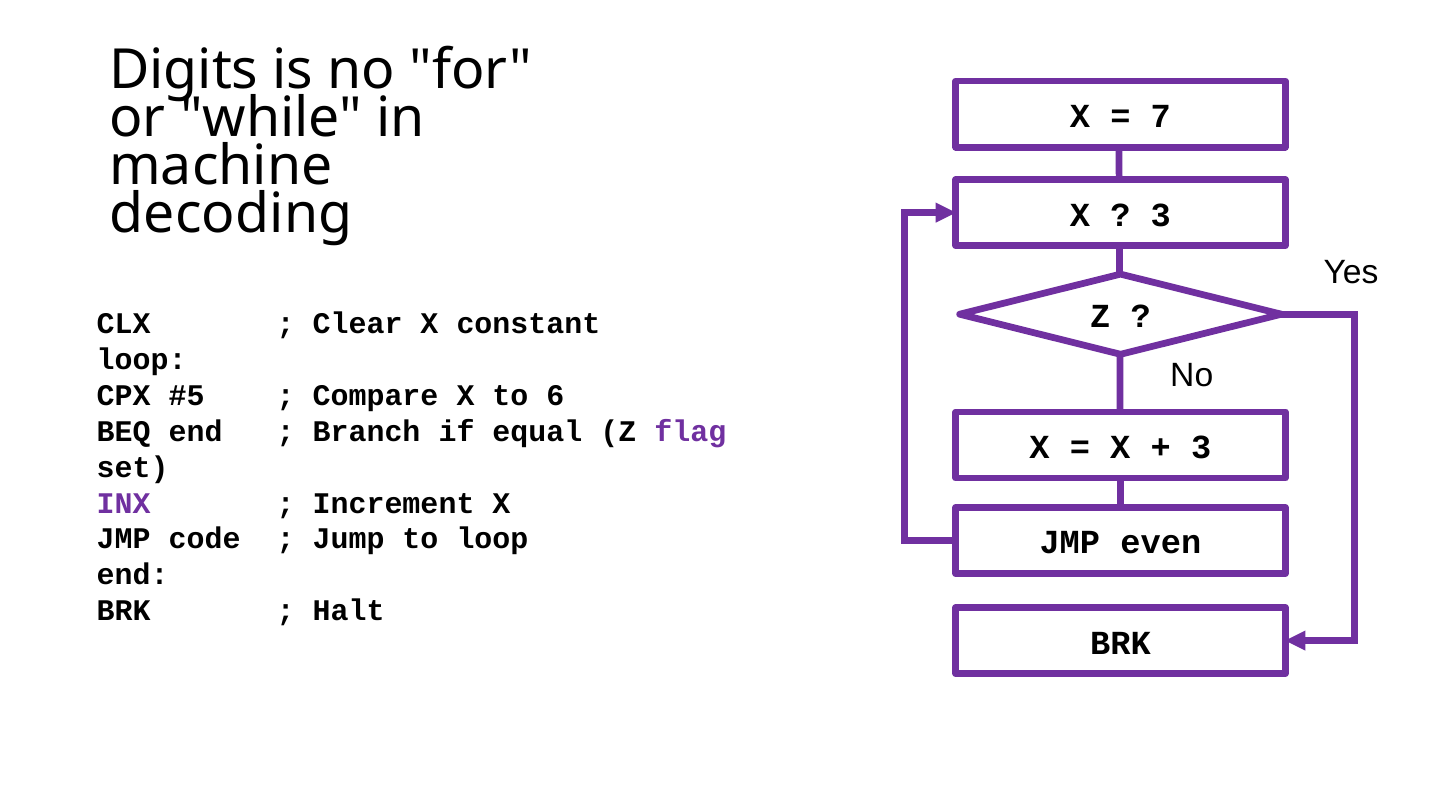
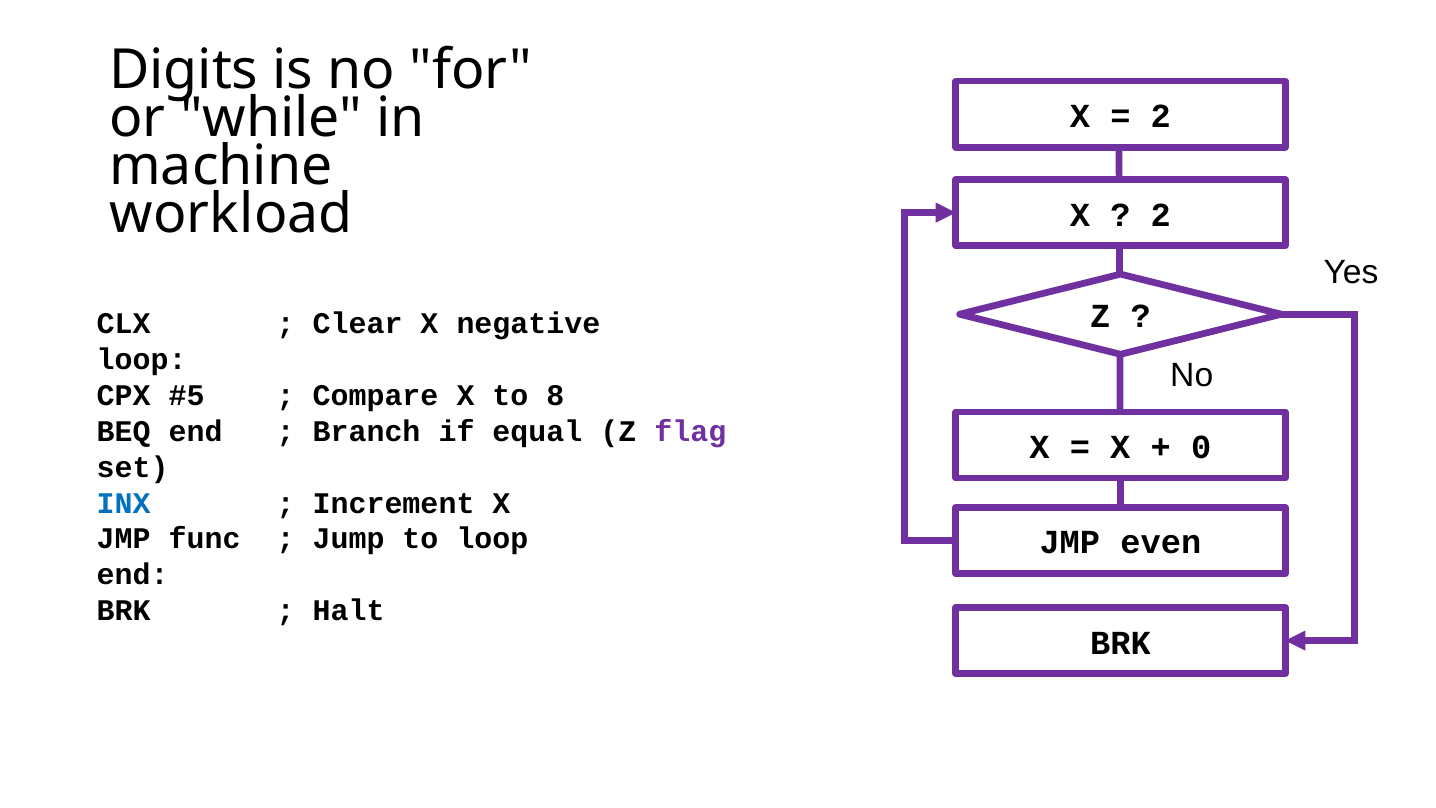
7 at (1161, 116): 7 -> 2
decoding: decoding -> workload
3 at (1161, 215): 3 -> 2
constant: constant -> negative
6: 6 -> 8
3 at (1201, 447): 3 -> 0
INX colour: purple -> blue
code: code -> func
